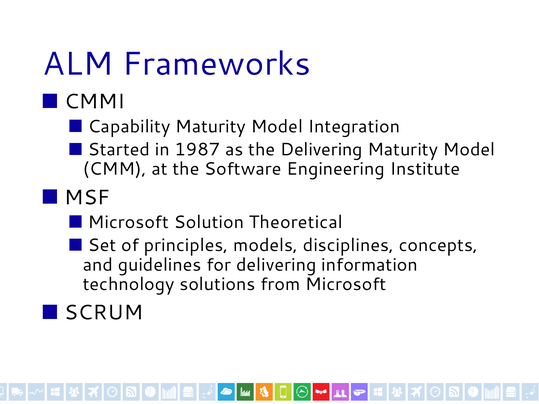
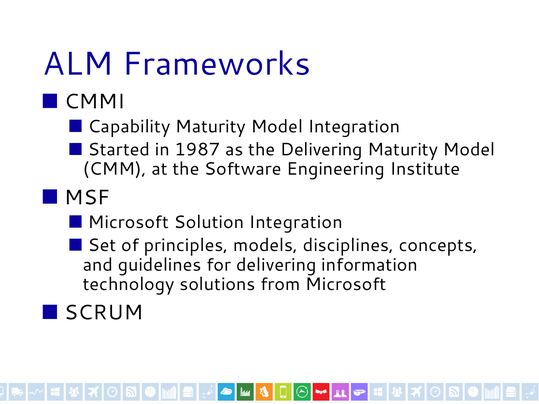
Solution Theoretical: Theoretical -> Integration
